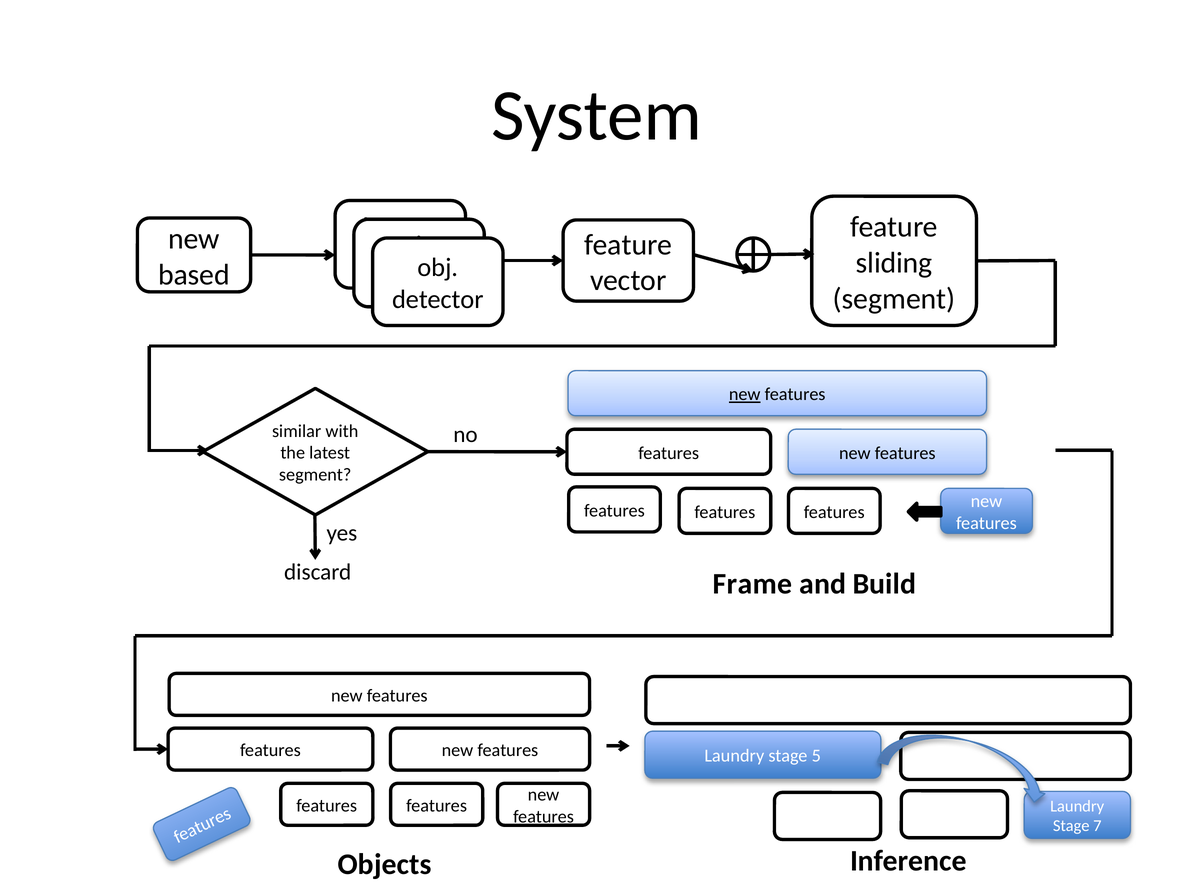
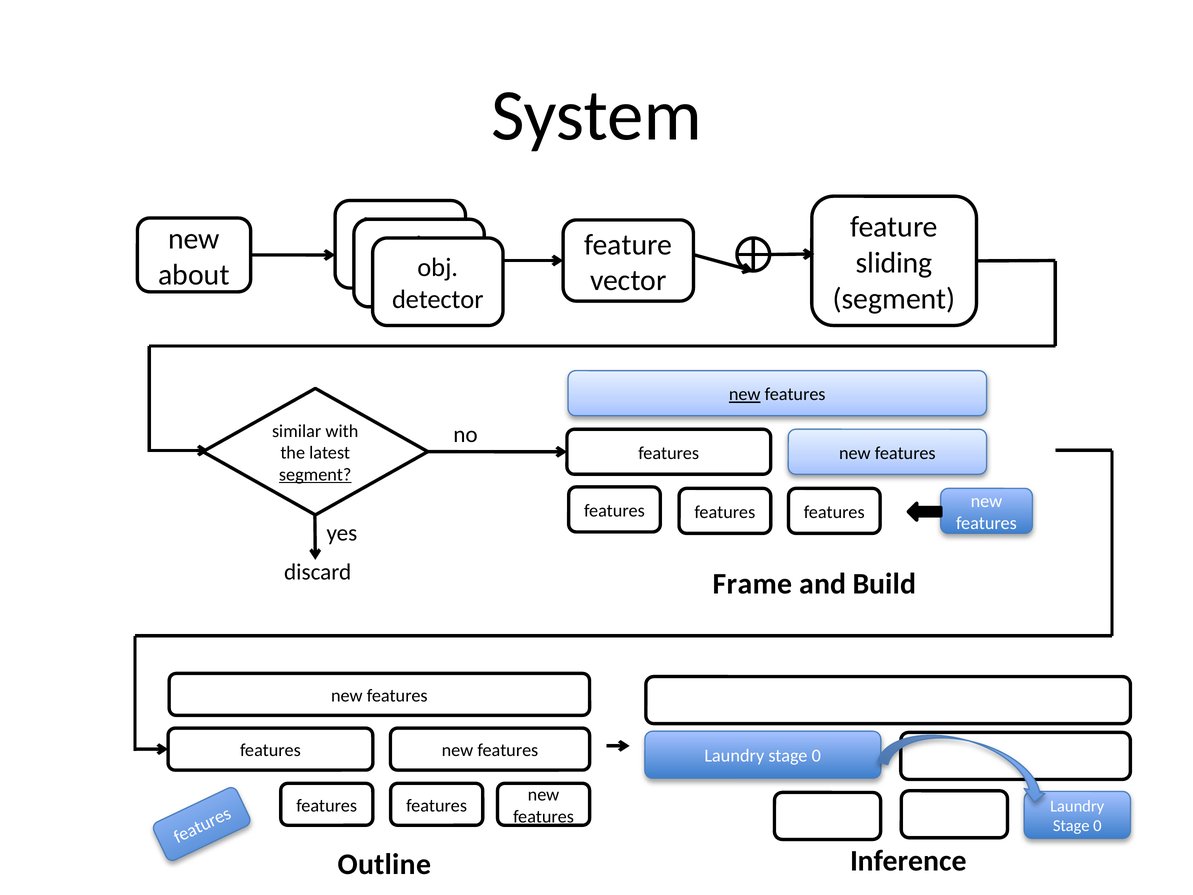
based: based -> about
segment at (315, 475) underline: none -> present
5 at (816, 756): 5 -> 0
7 at (1097, 826): 7 -> 0
Objects: Objects -> Outline
